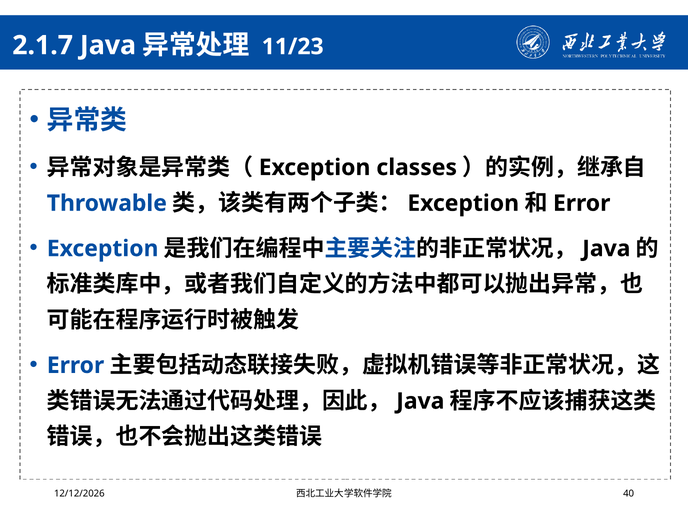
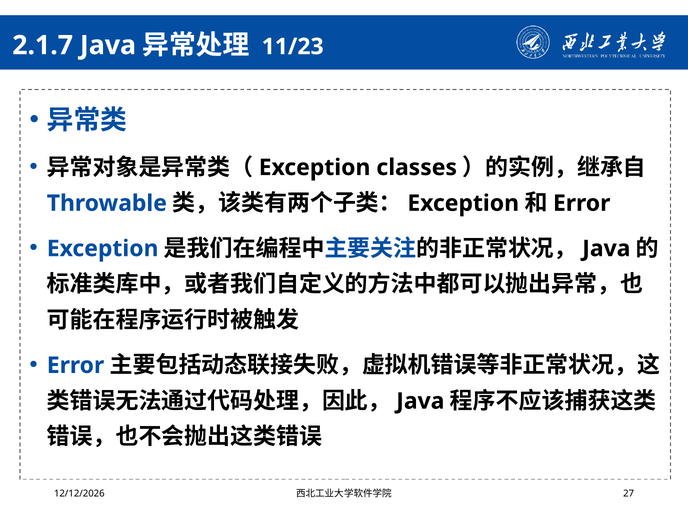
40: 40 -> 27
